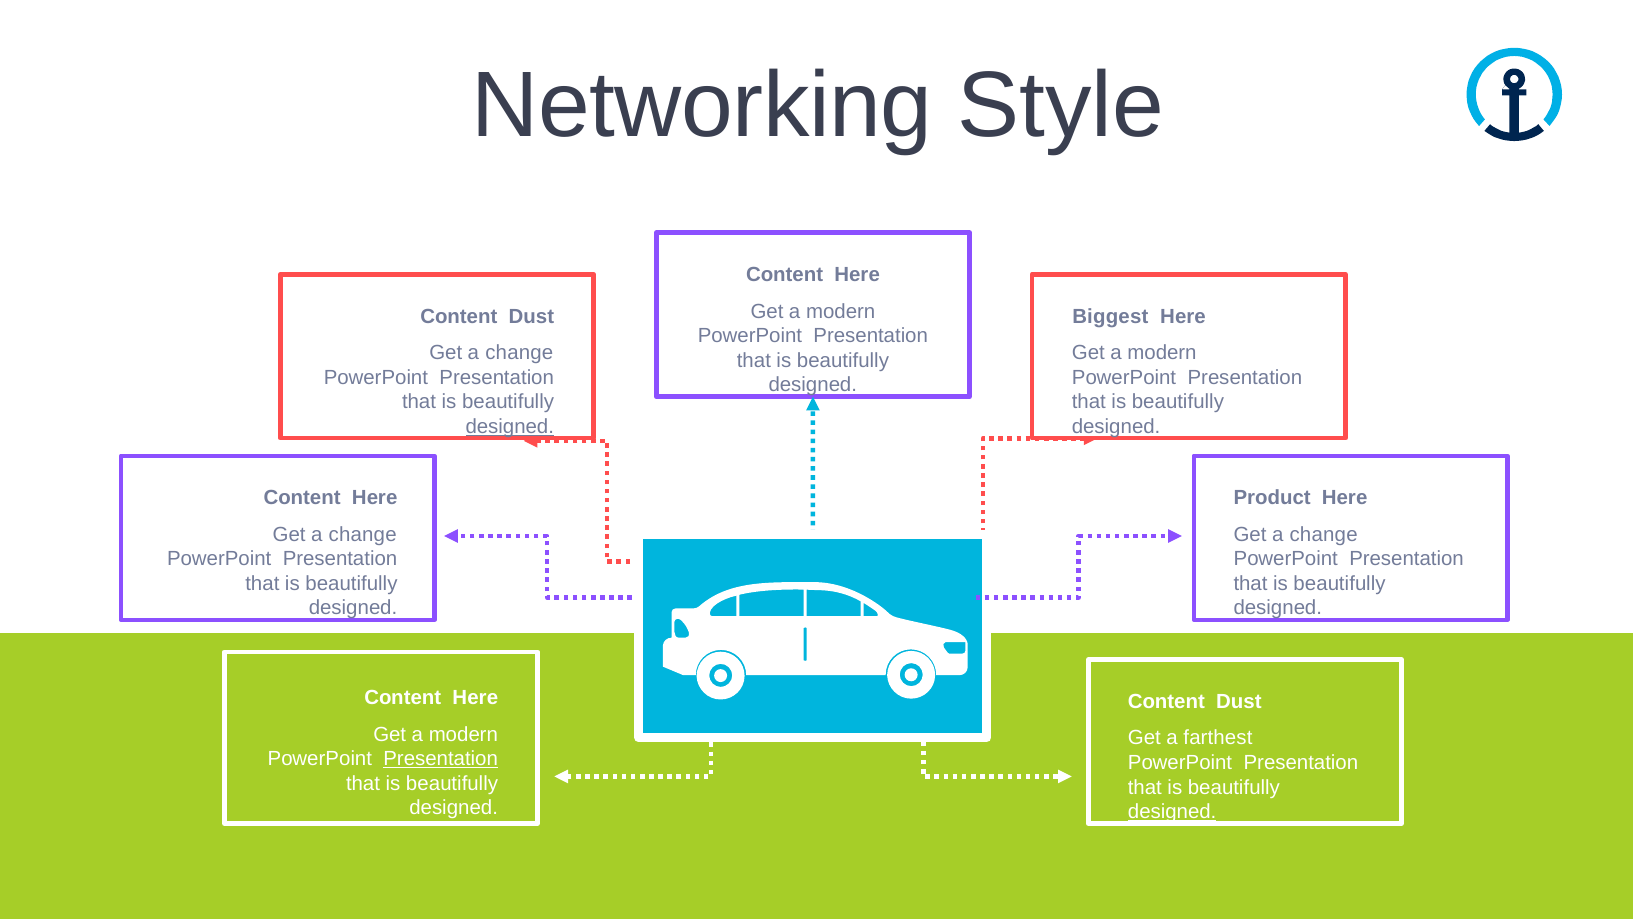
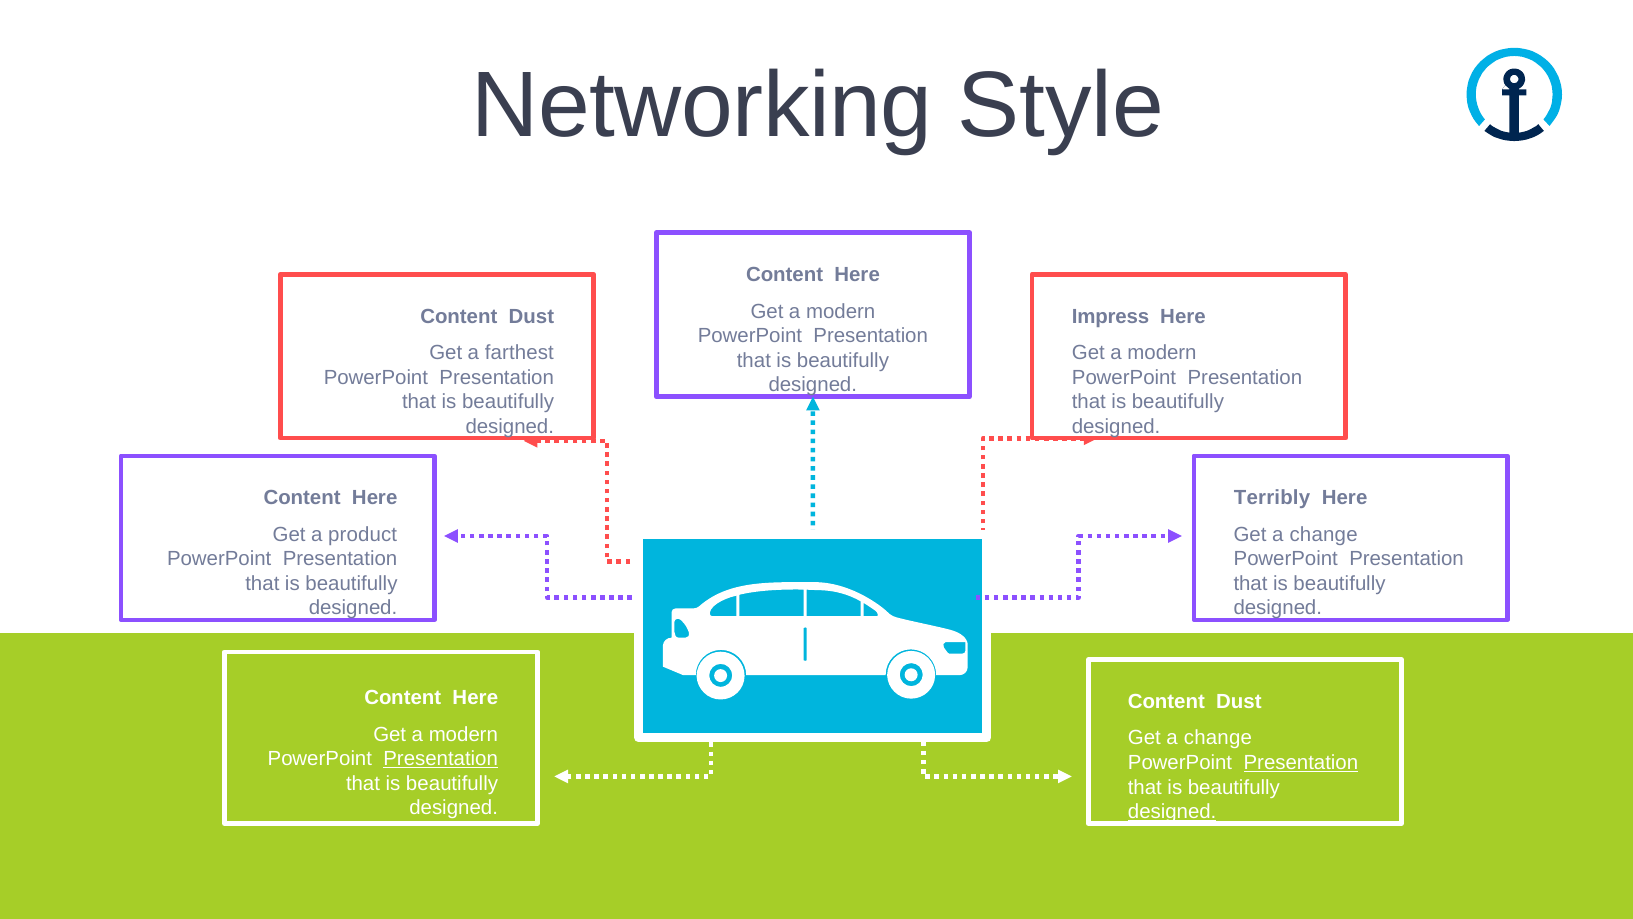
Biggest: Biggest -> Impress
change at (519, 353): change -> farthest
designed at (510, 426) underline: present -> none
Product: Product -> Terribly
change at (363, 534): change -> product
farthest at (1218, 738): farthest -> change
Presentation at (1301, 762) underline: none -> present
